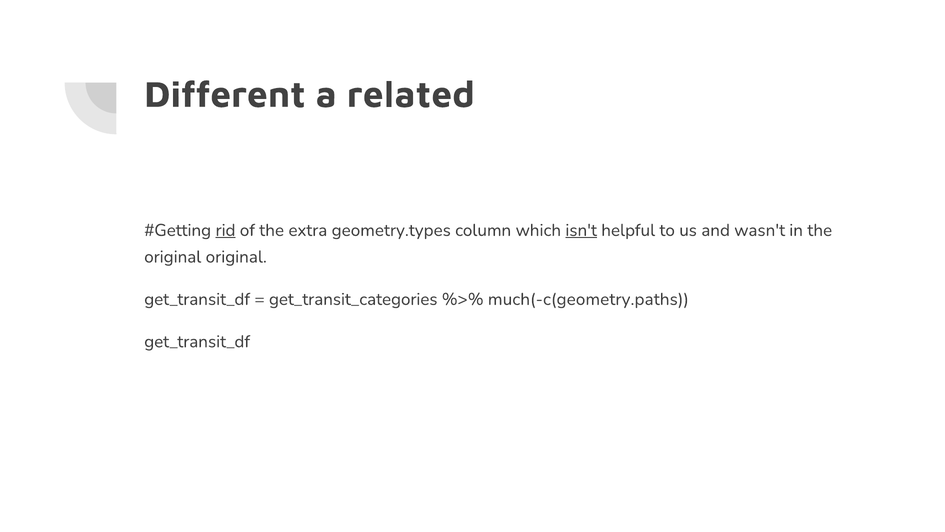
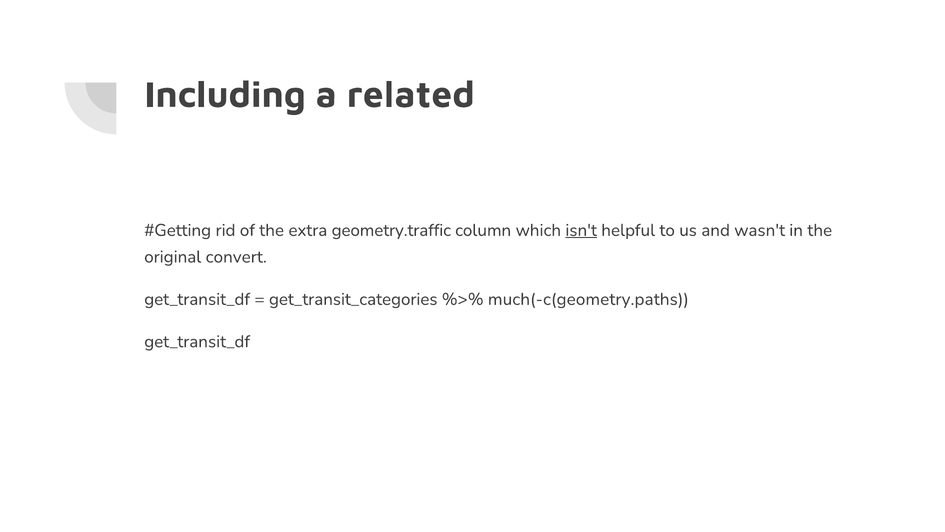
Different: Different -> Including
rid underline: present -> none
geometry.types: geometry.types -> geometry.traffic
original original: original -> convert
